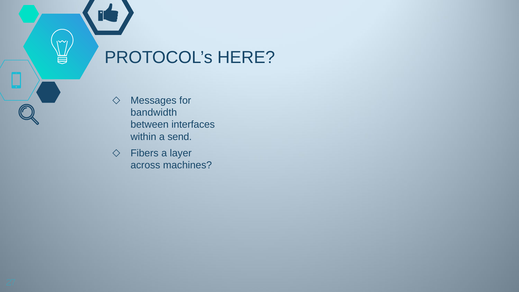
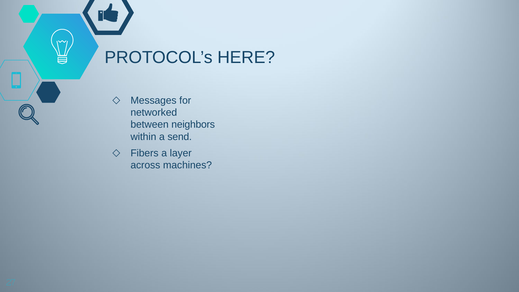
bandwidth: bandwidth -> networked
interfaces: interfaces -> neighbors
